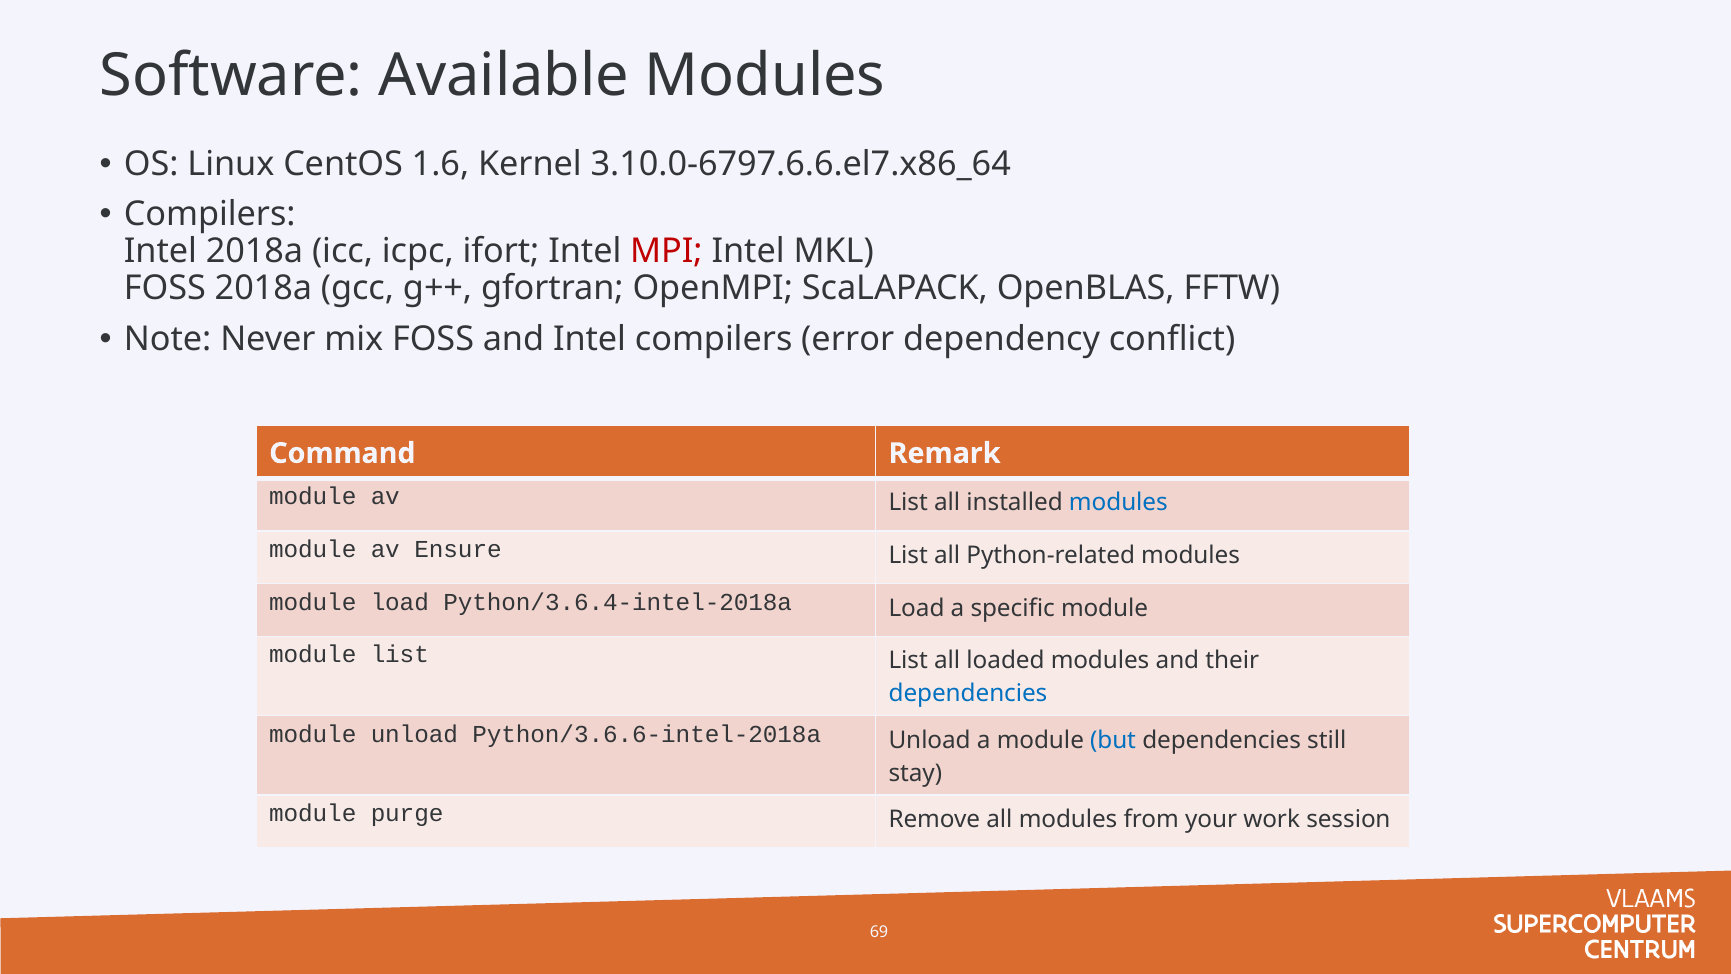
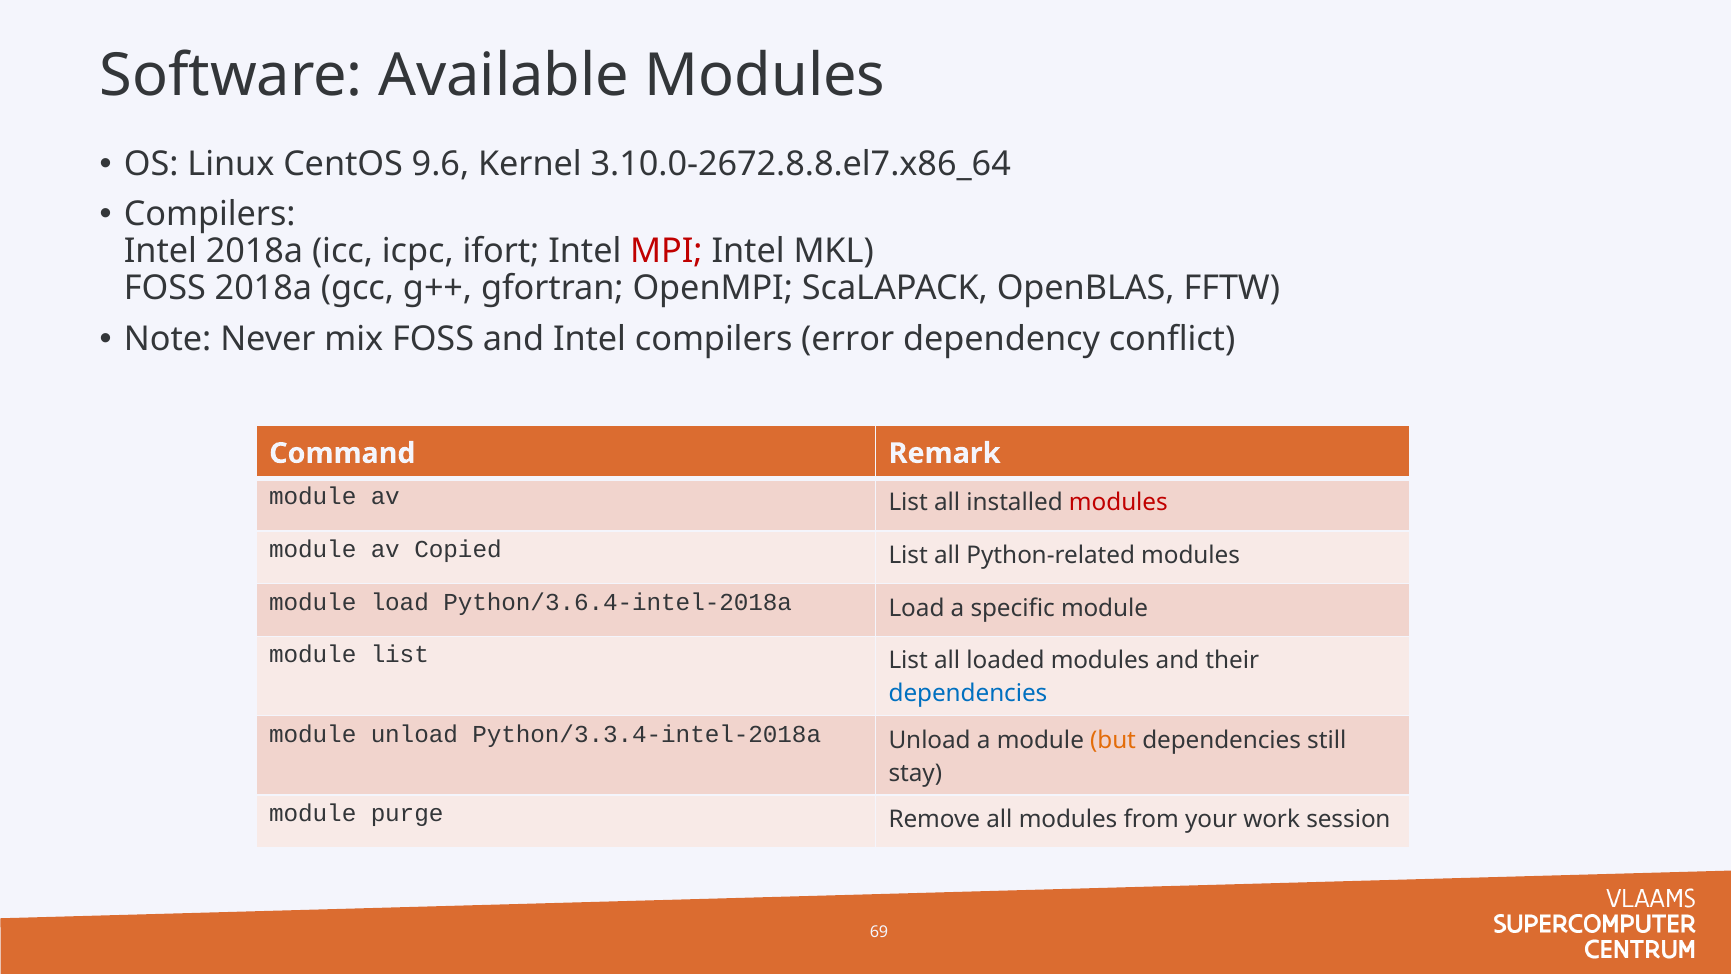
1.6: 1.6 -> 9.6
3.10.0-6797.6.6.el7.x86_64: 3.10.0-6797.6.6.el7.x86_64 -> 3.10.0-2672.8.8.el7.x86_64
modules at (1118, 503) colour: blue -> red
Ensure: Ensure -> Copied
Python/3.6.6-intel-2018a: Python/3.6.6-intel-2018a -> Python/3.3.4-intel-2018a
but colour: blue -> orange
